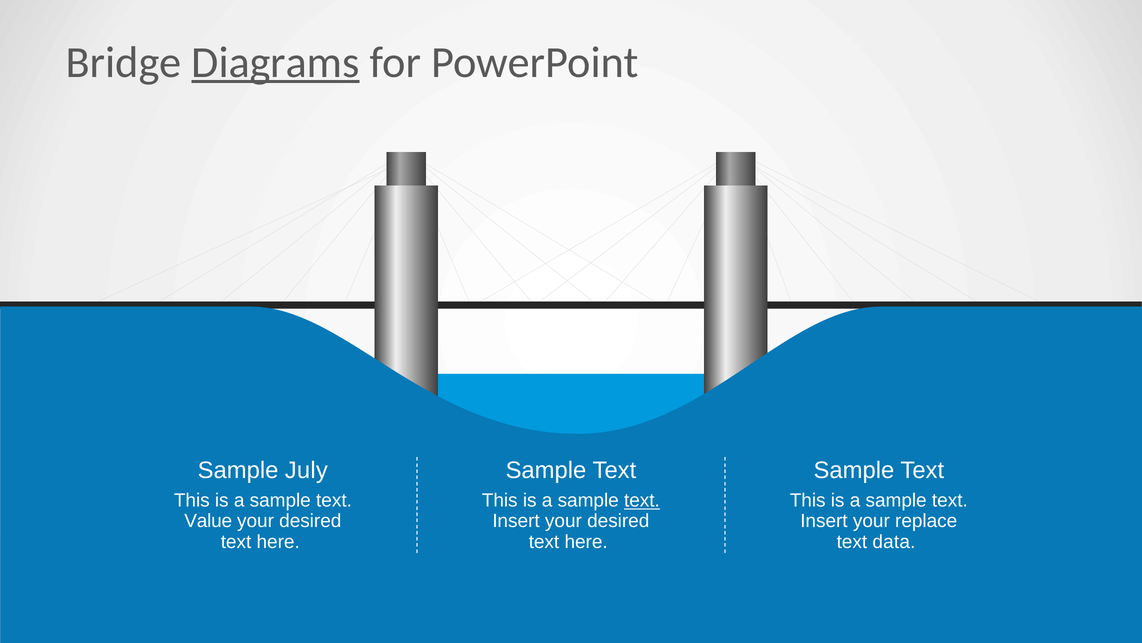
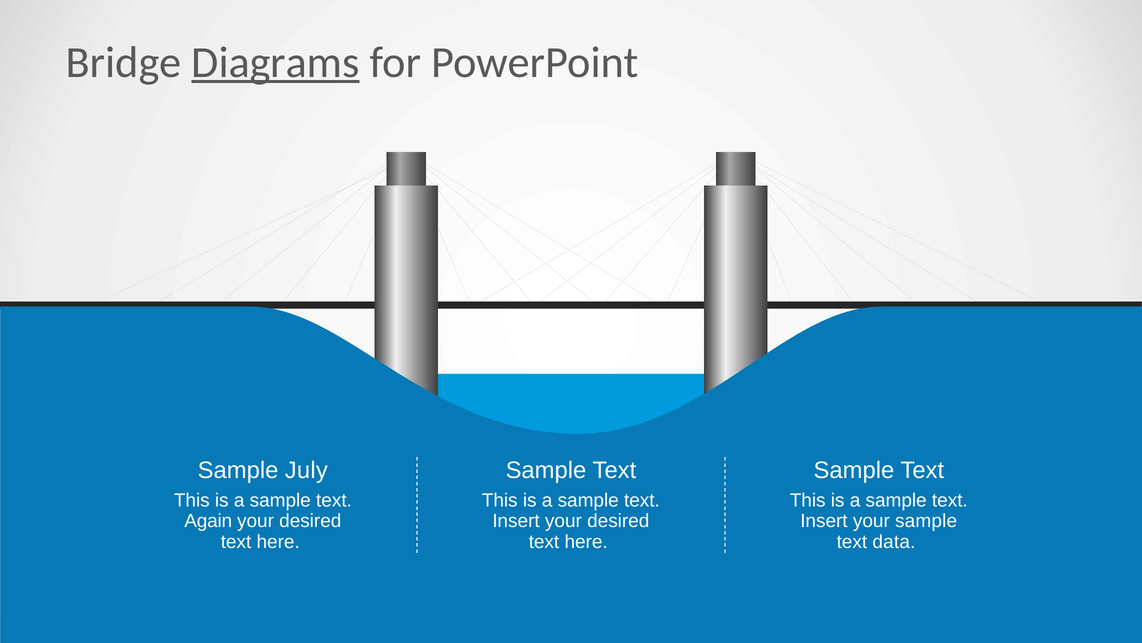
text at (642, 500) underline: present -> none
Value: Value -> Again
your replace: replace -> sample
